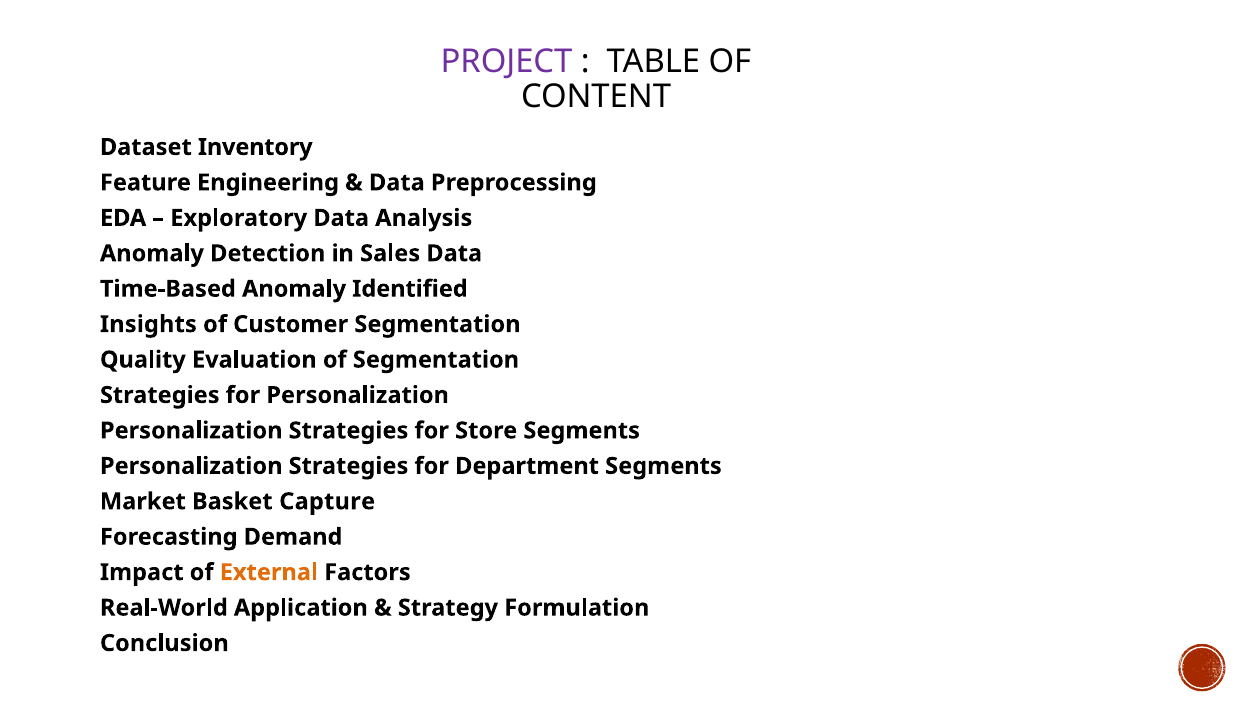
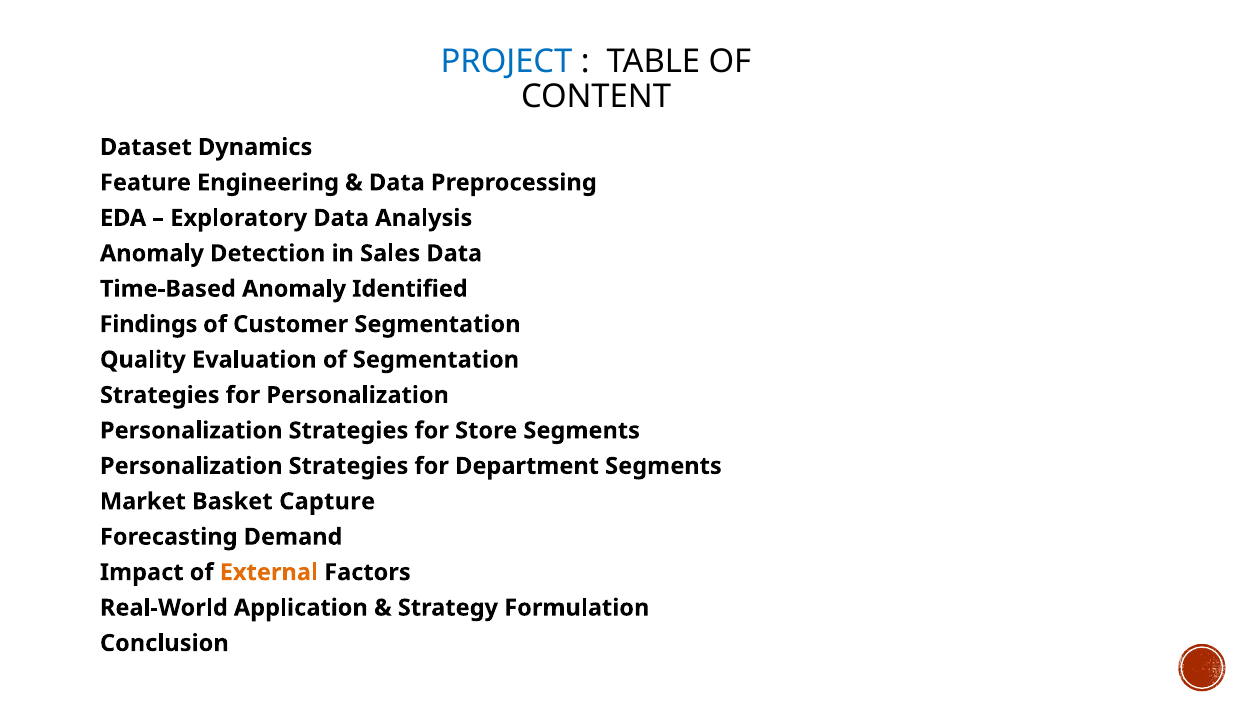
PROJECT colour: purple -> blue
Inventory: Inventory -> Dynamics
Insights: Insights -> Findings
